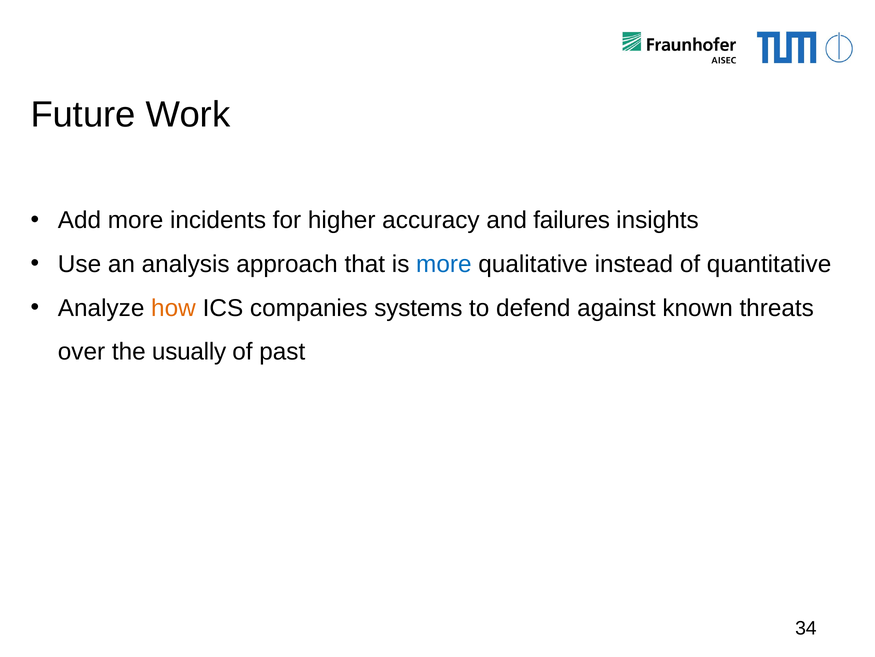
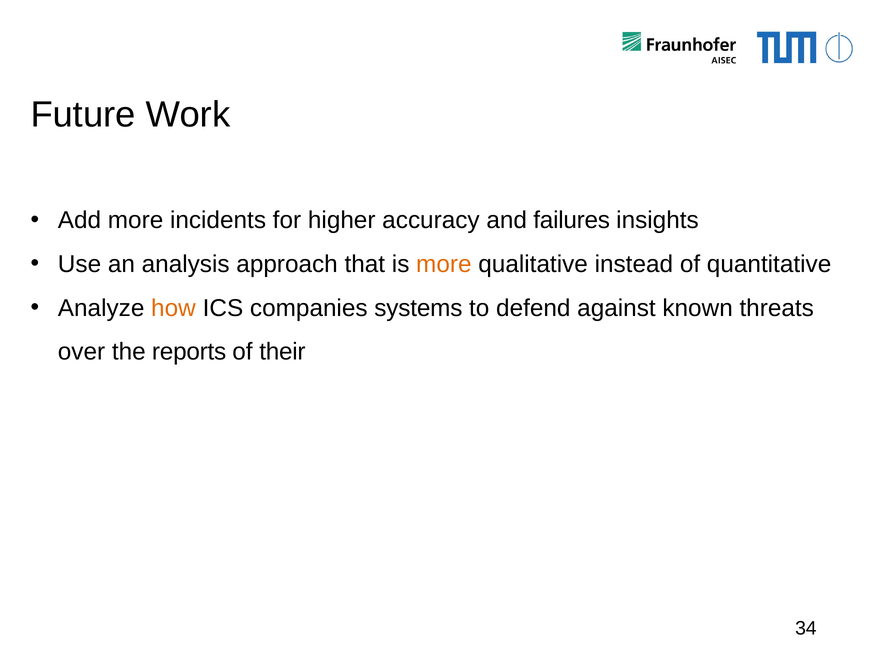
more at (444, 264) colour: blue -> orange
usually: usually -> reports
past: past -> their
